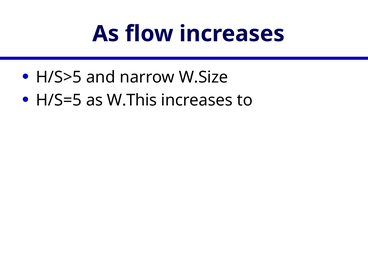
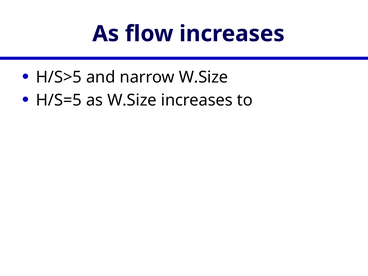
as W.This: W.This -> W.Size
